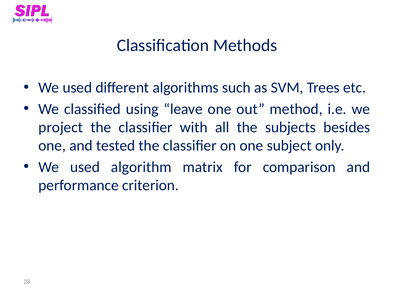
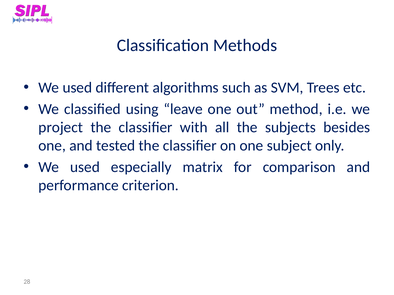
algorithm: algorithm -> especially
